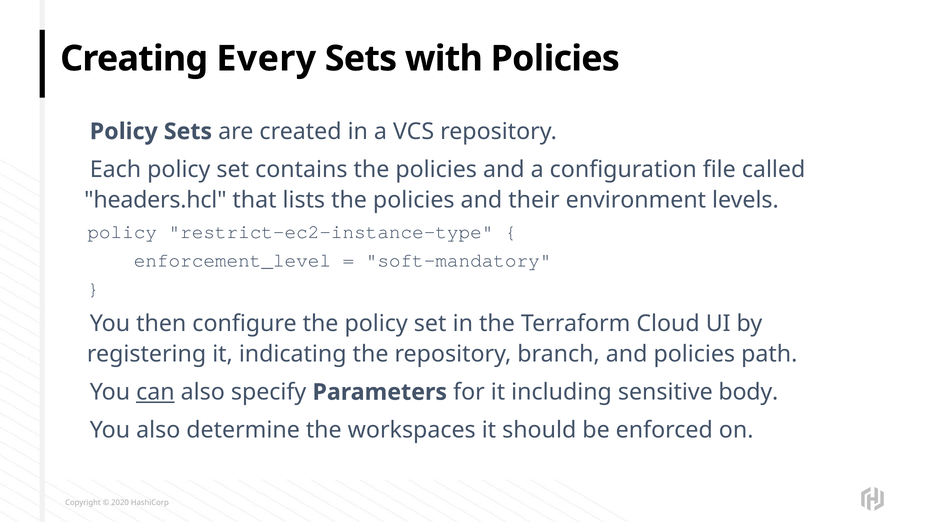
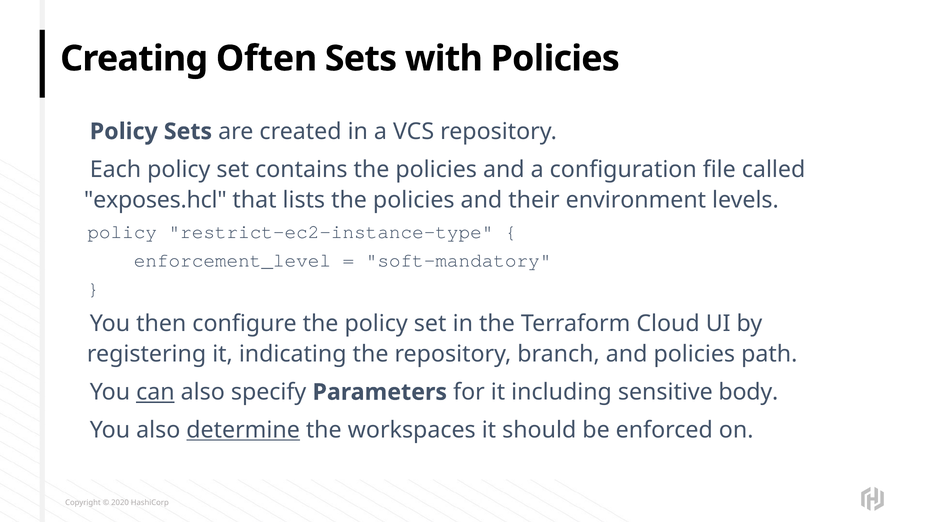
Every: Every -> Often
headers.hcl: headers.hcl -> exposes.hcl
determine underline: none -> present
